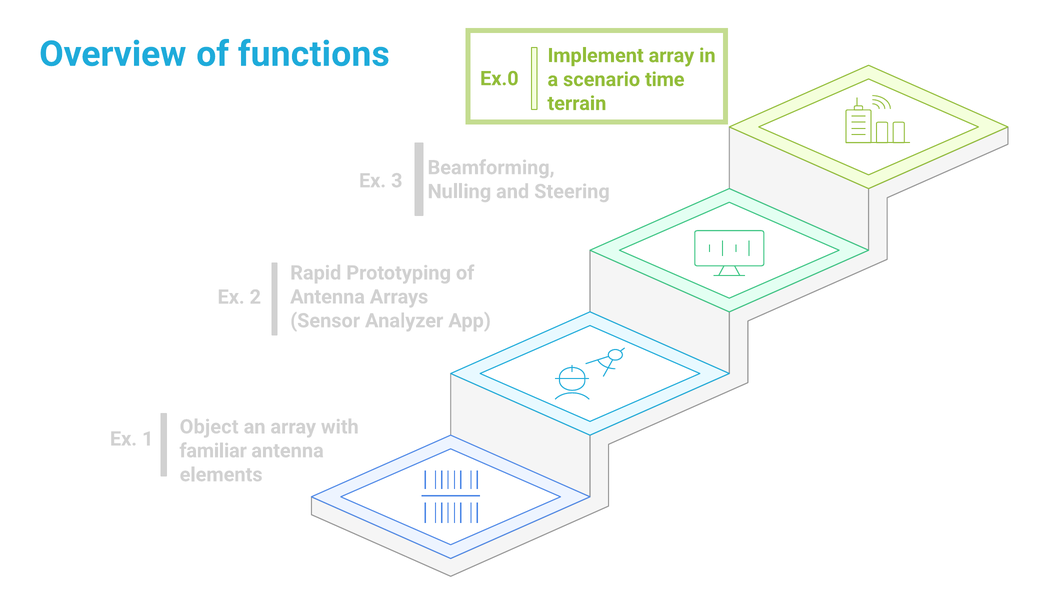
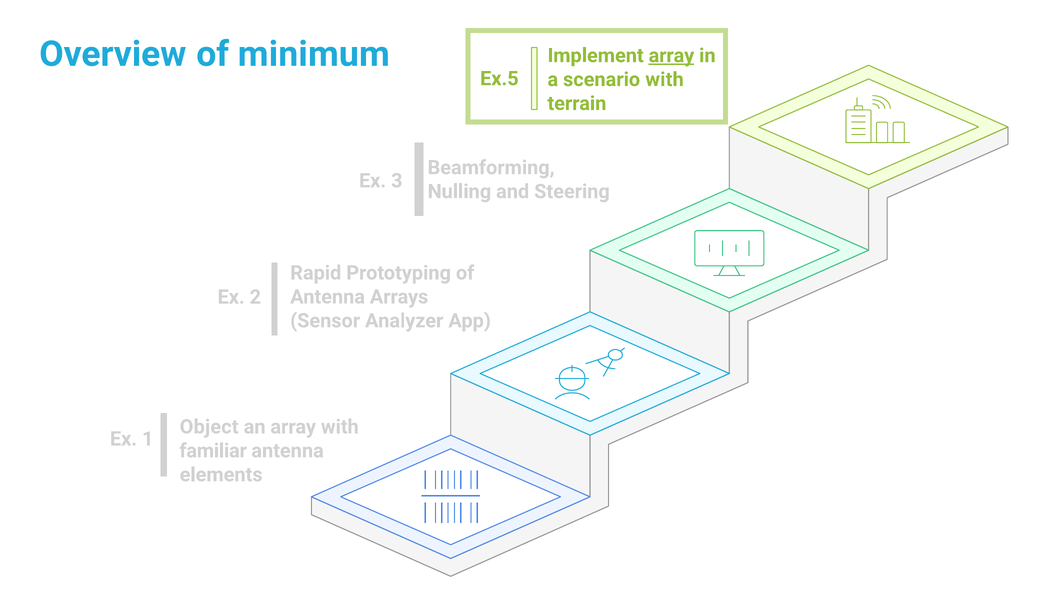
functions: functions -> minimum
array at (671, 56) underline: none -> present
Ex.0: Ex.0 -> Ex.5
scenario time: time -> with
